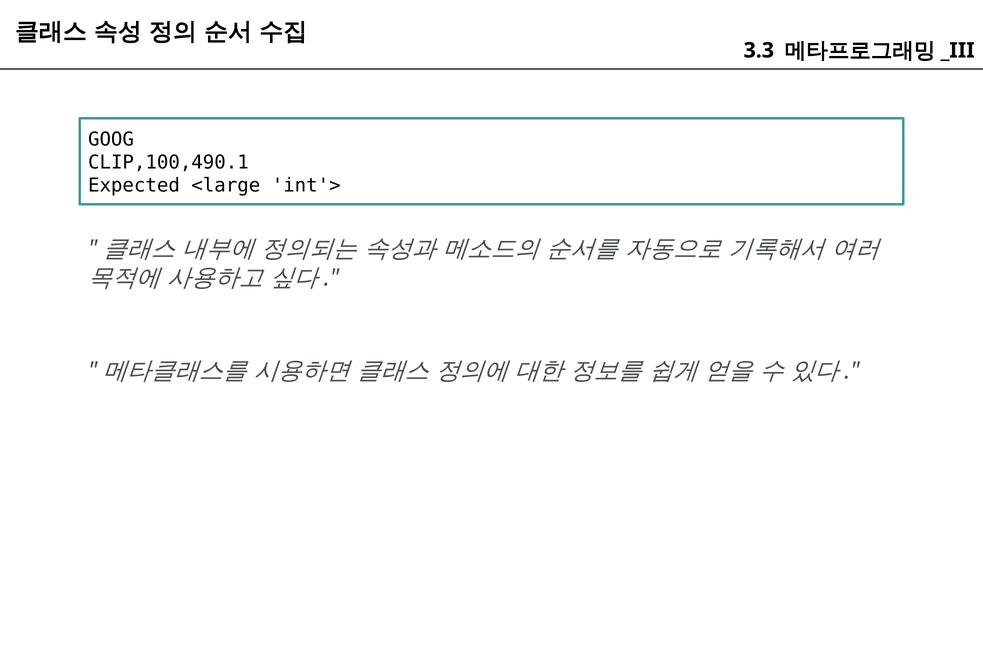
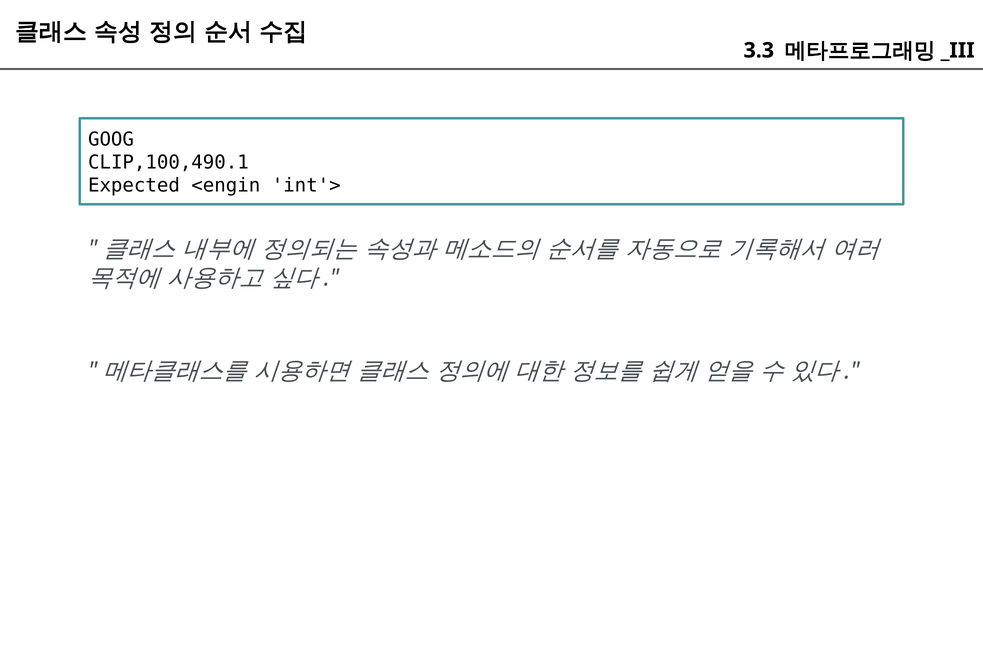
<large: <large -> <engin
